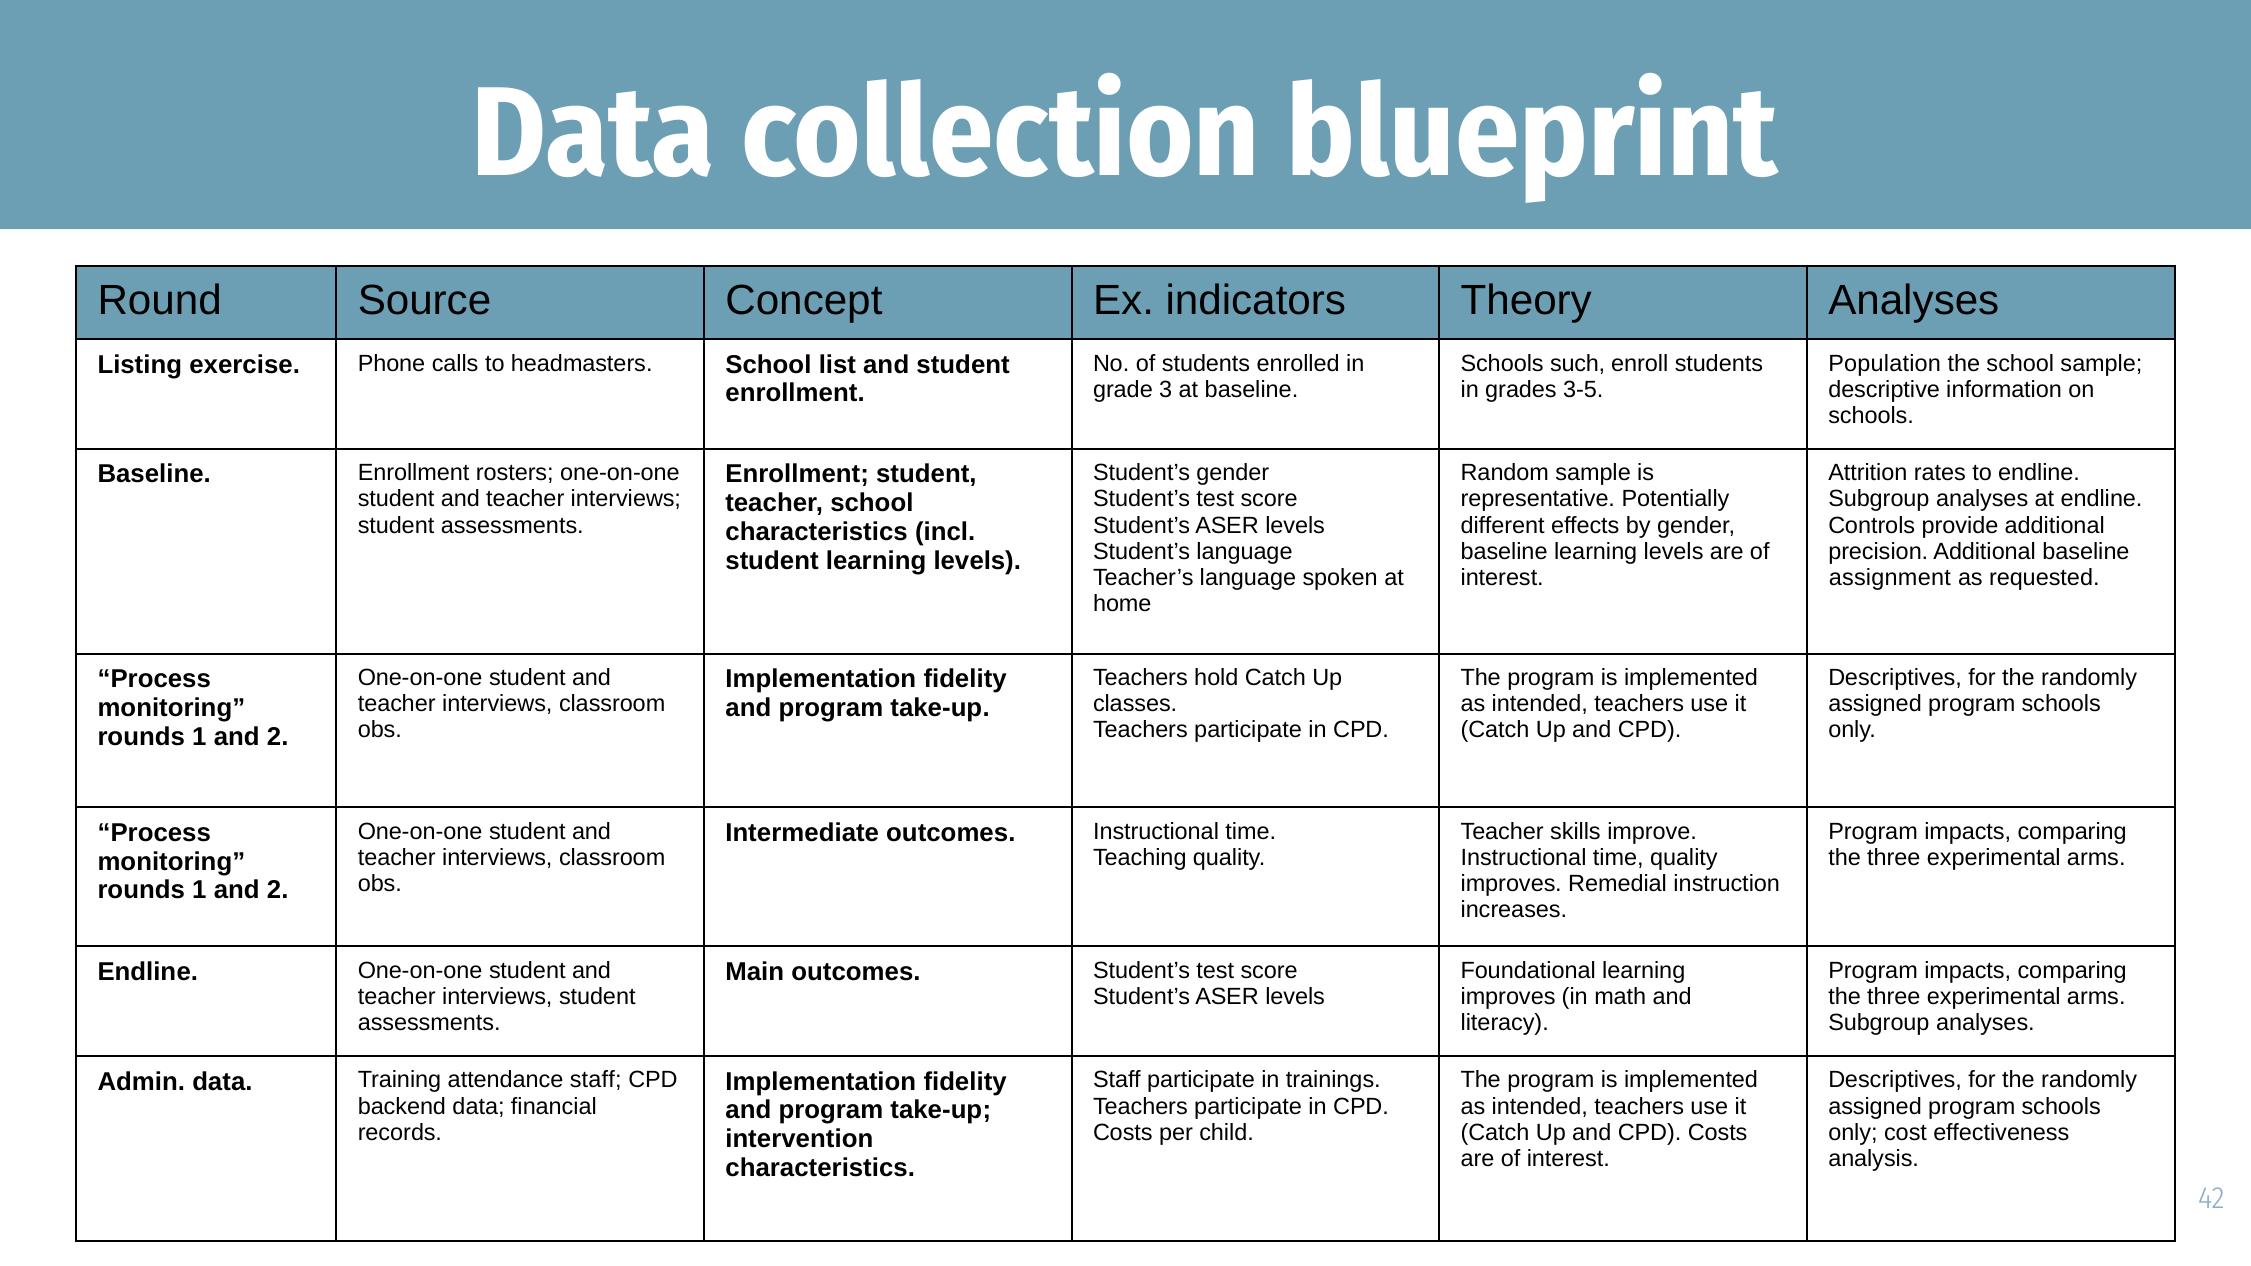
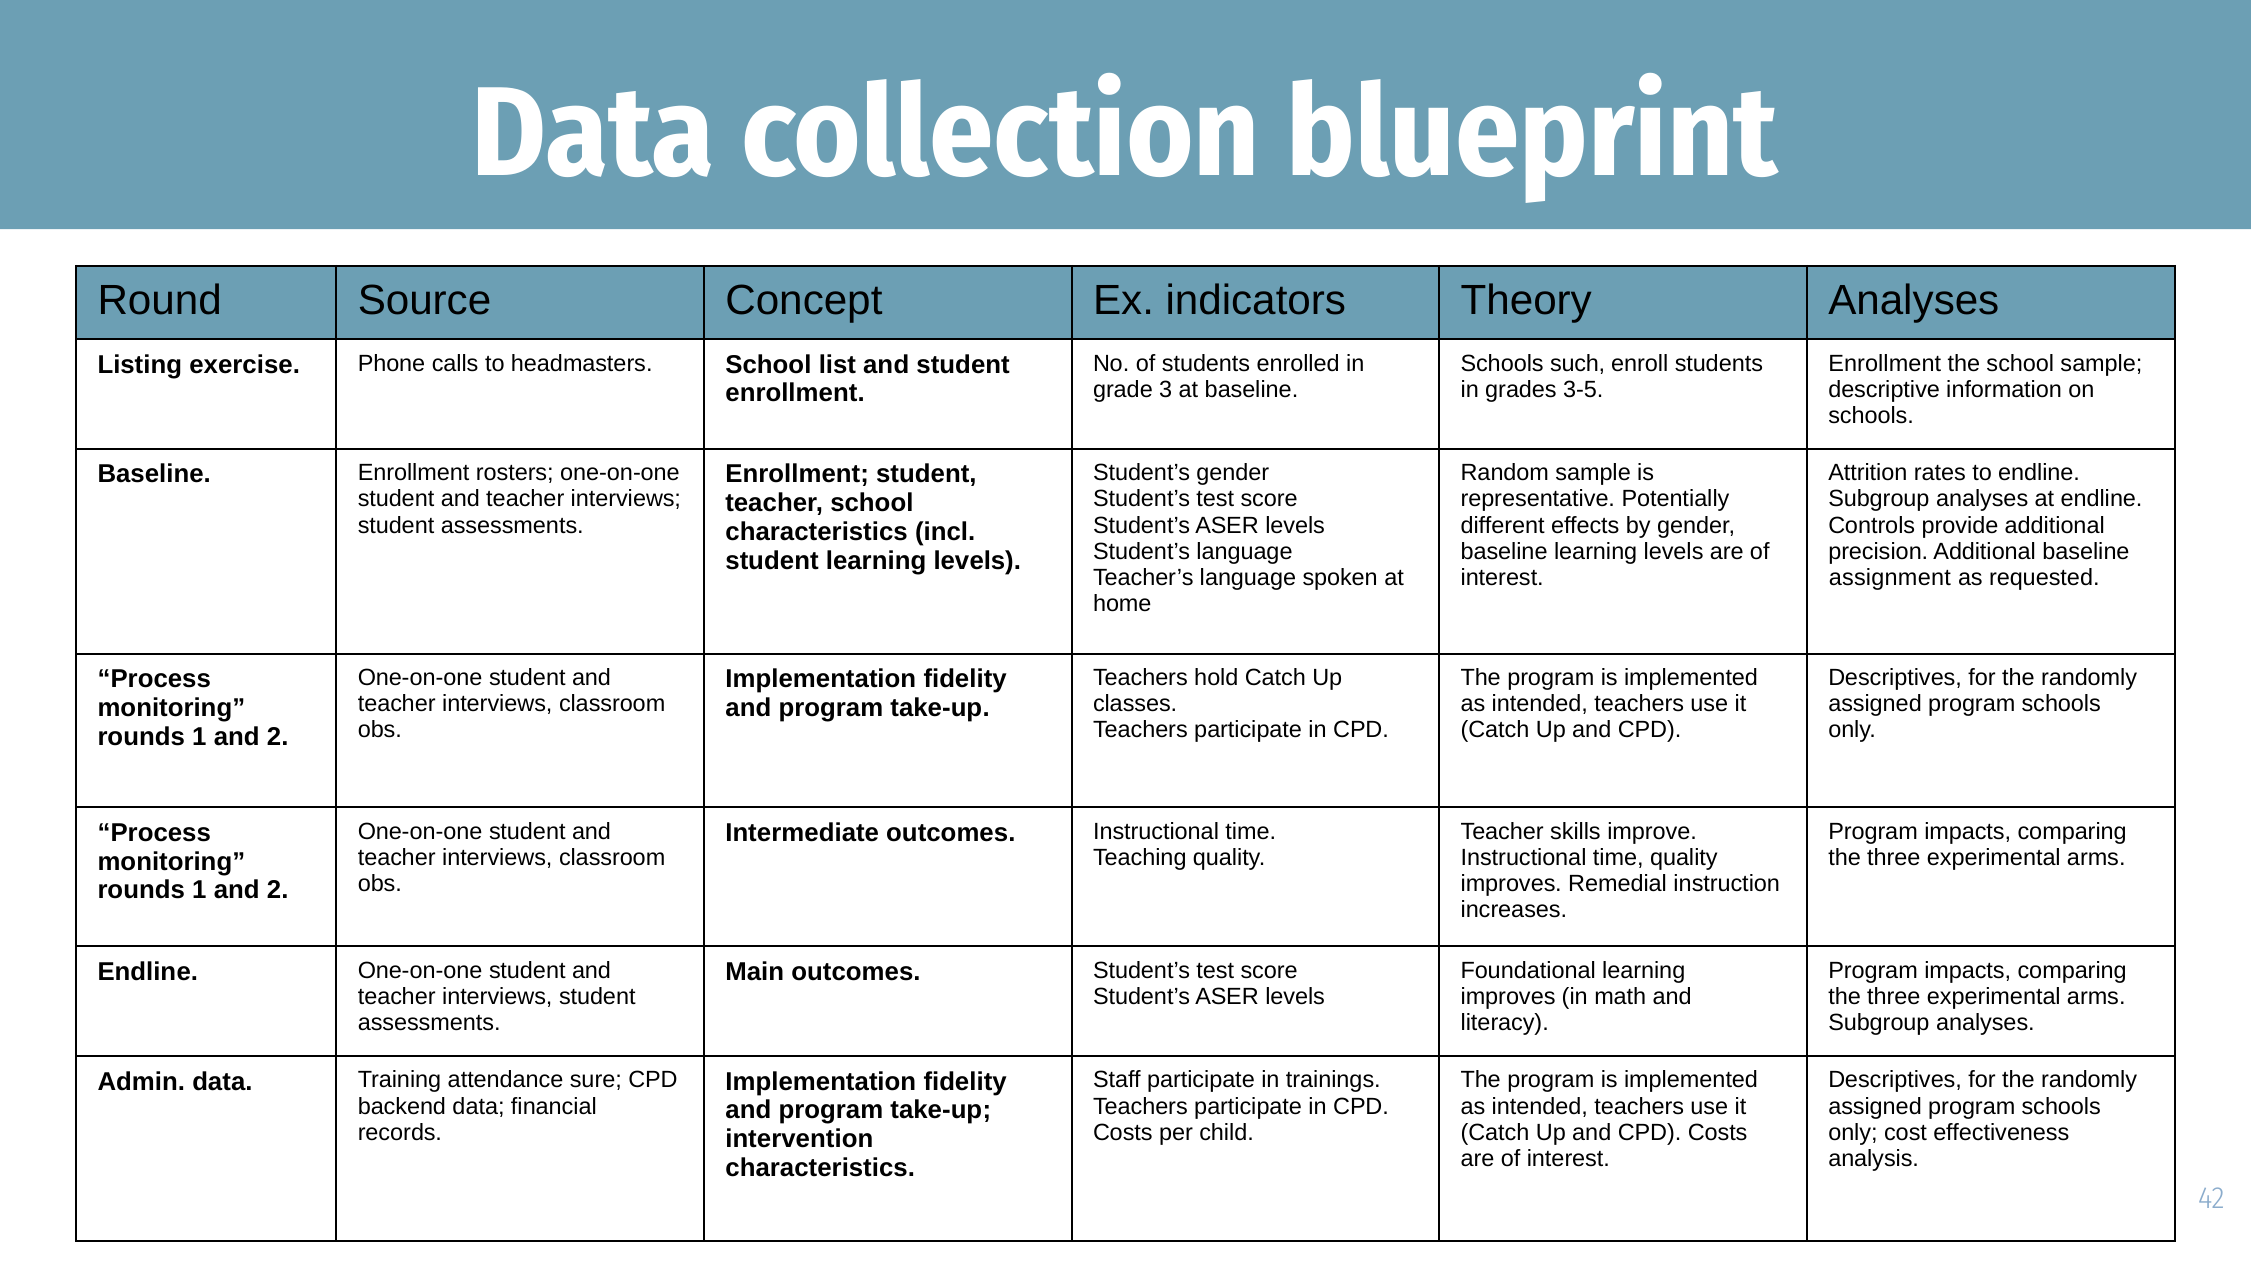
Population at (1885, 363): Population -> Enrollment
attendance staff: staff -> sure
